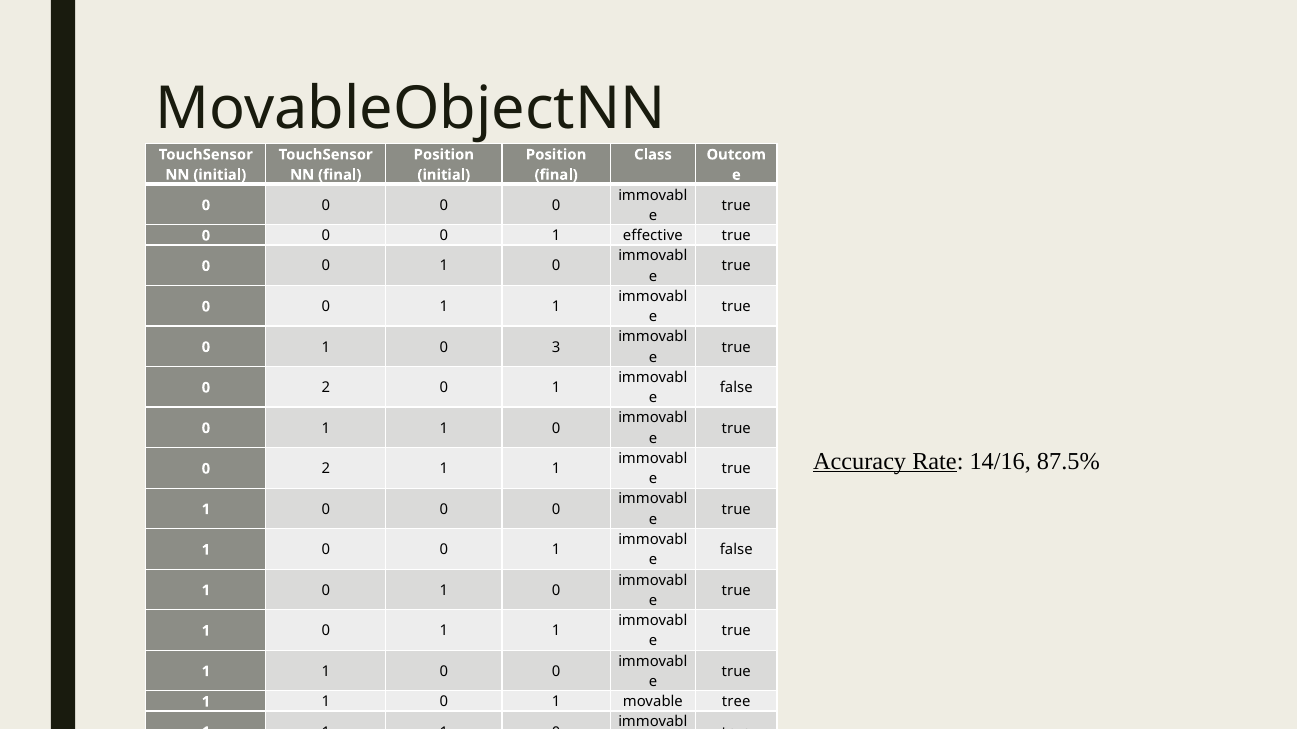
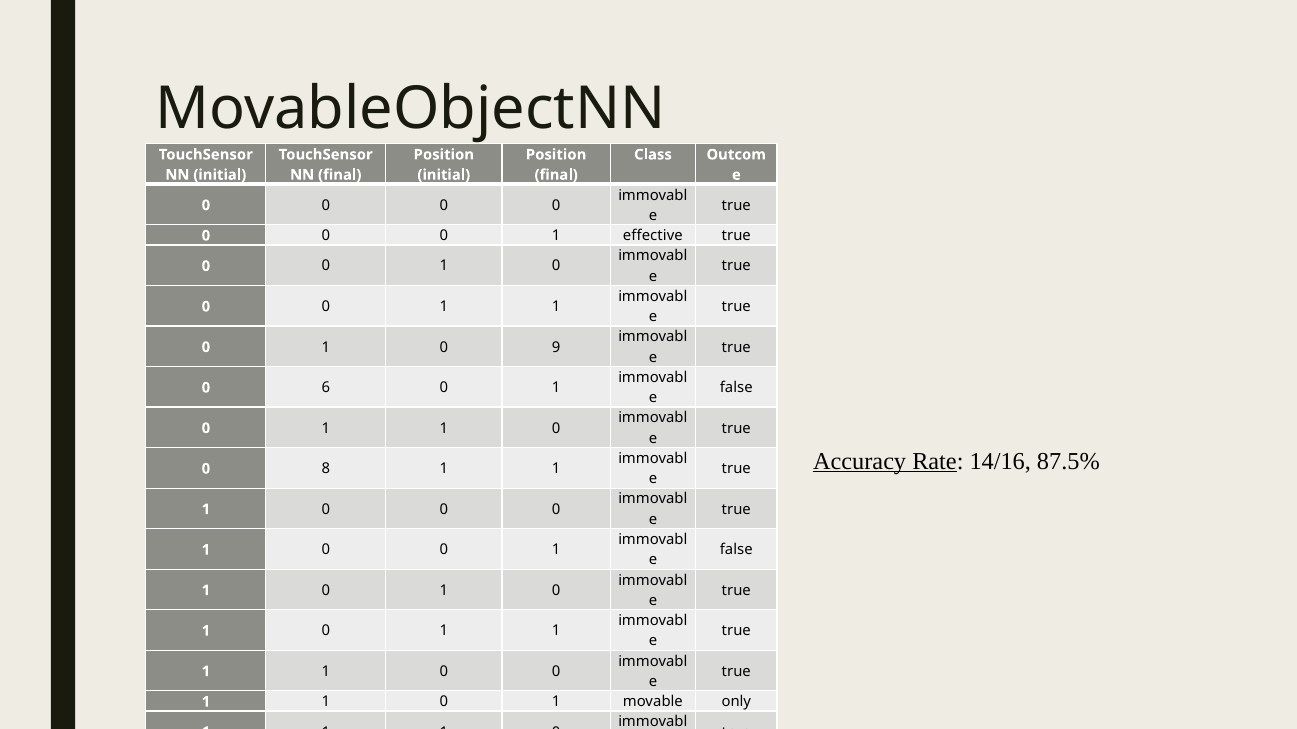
3: 3 -> 9
2 at (326, 388): 2 -> 6
2 at (326, 469): 2 -> 8
tree: tree -> only
